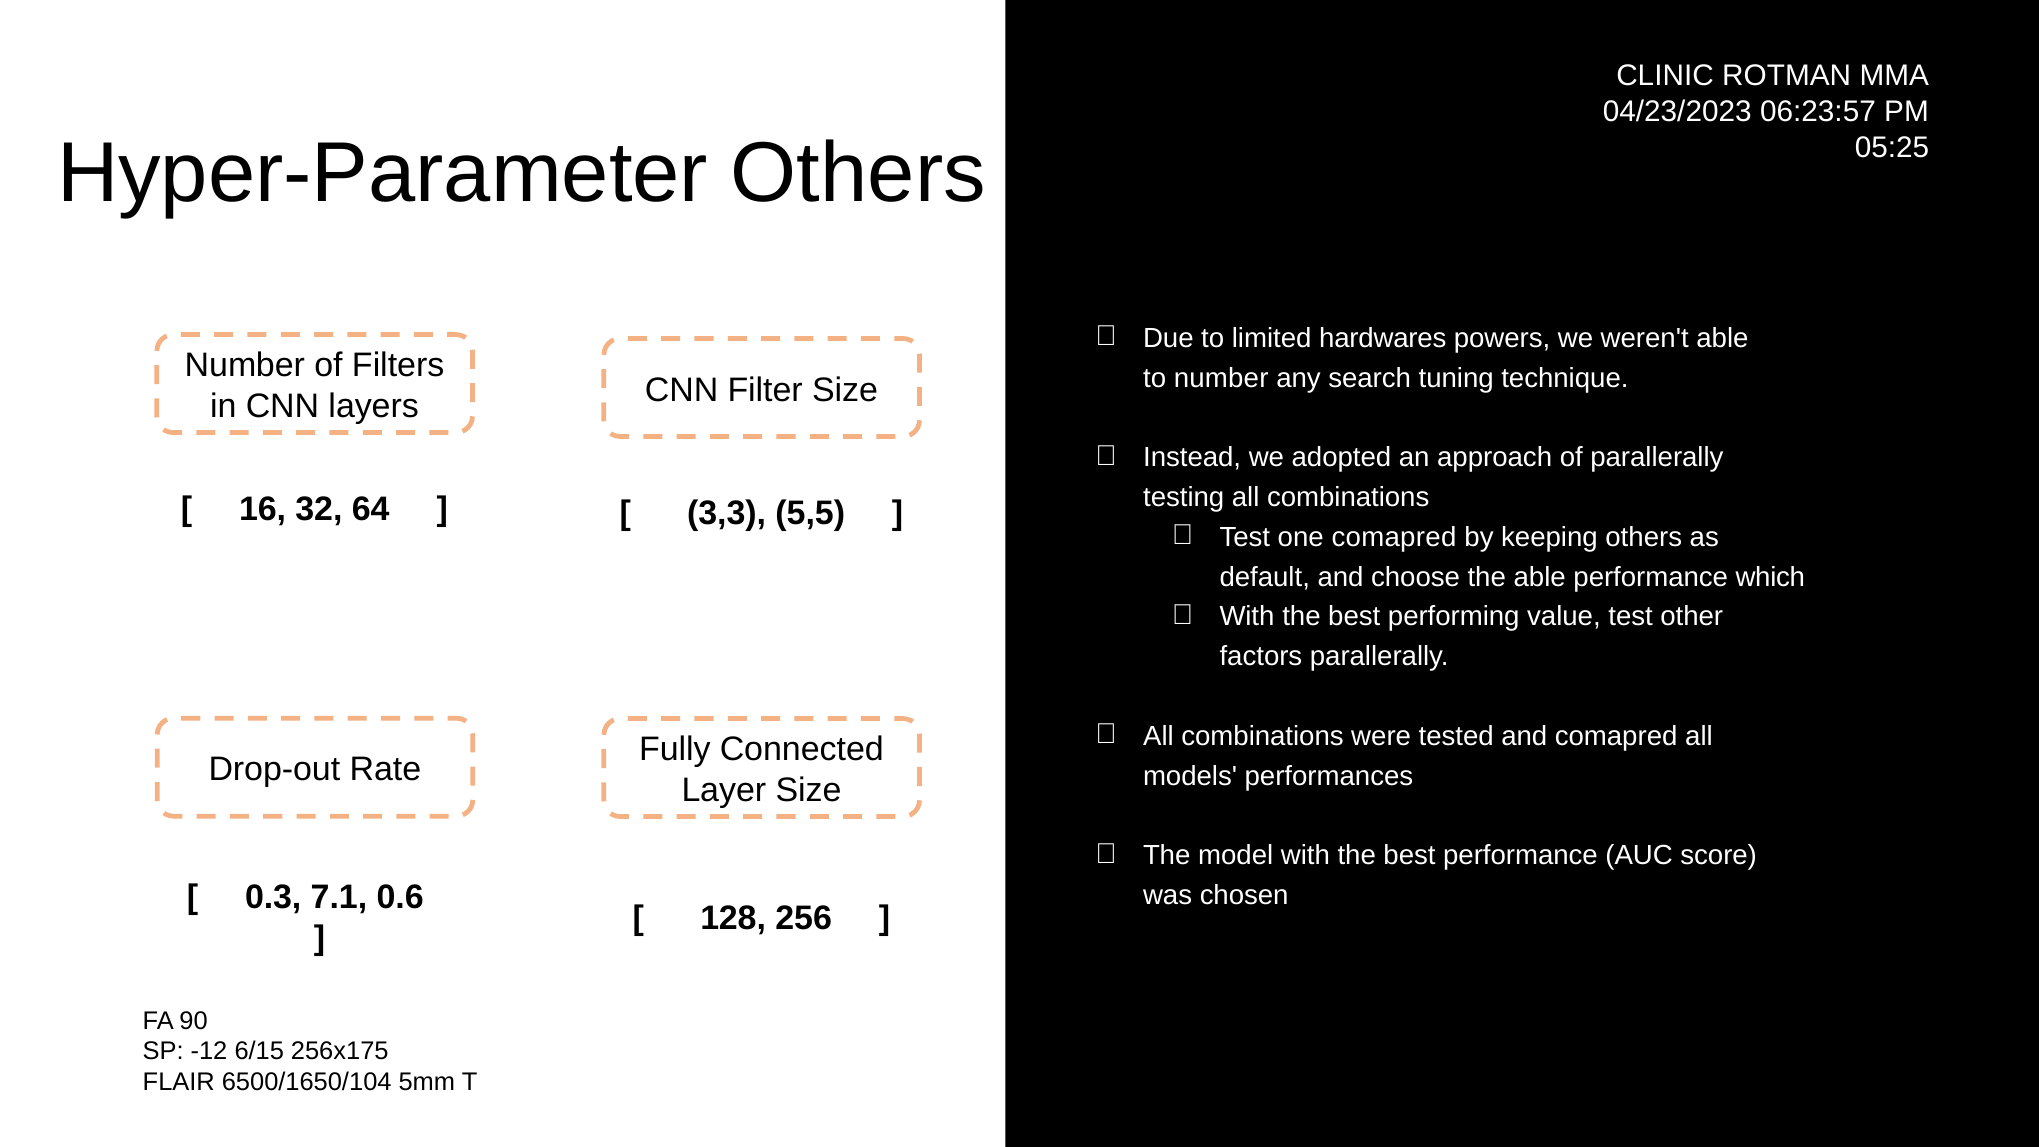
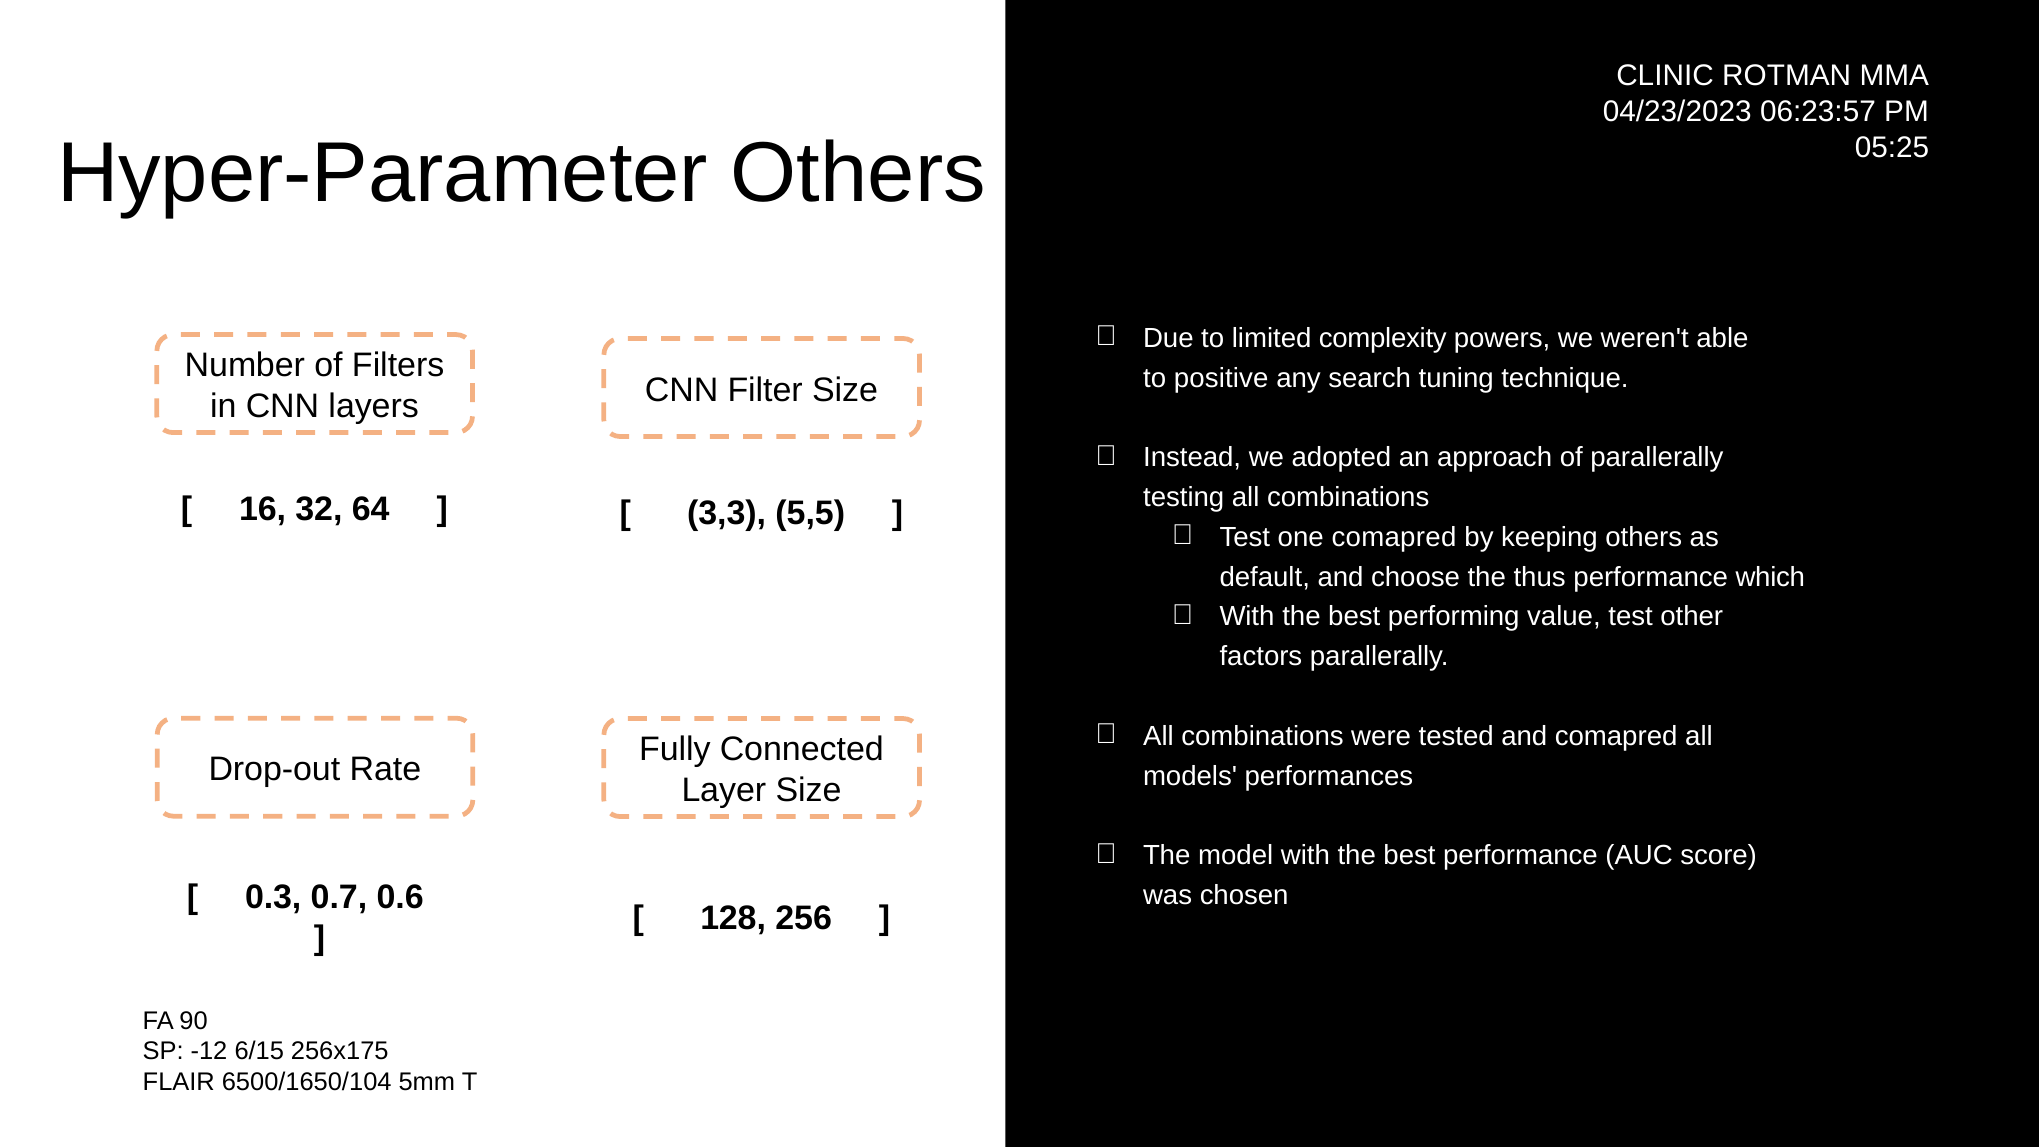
hardwares: hardwares -> complexity
to number: number -> positive
the able: able -> thus
7.1: 7.1 -> 0.7
